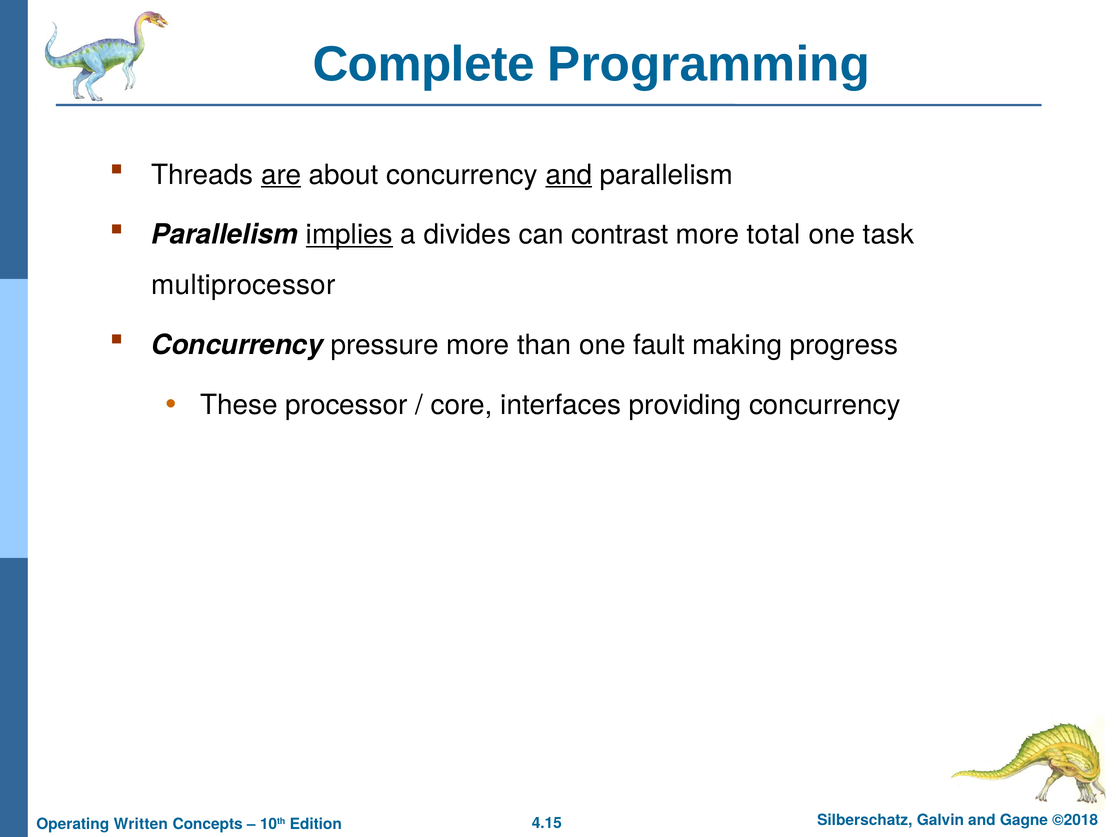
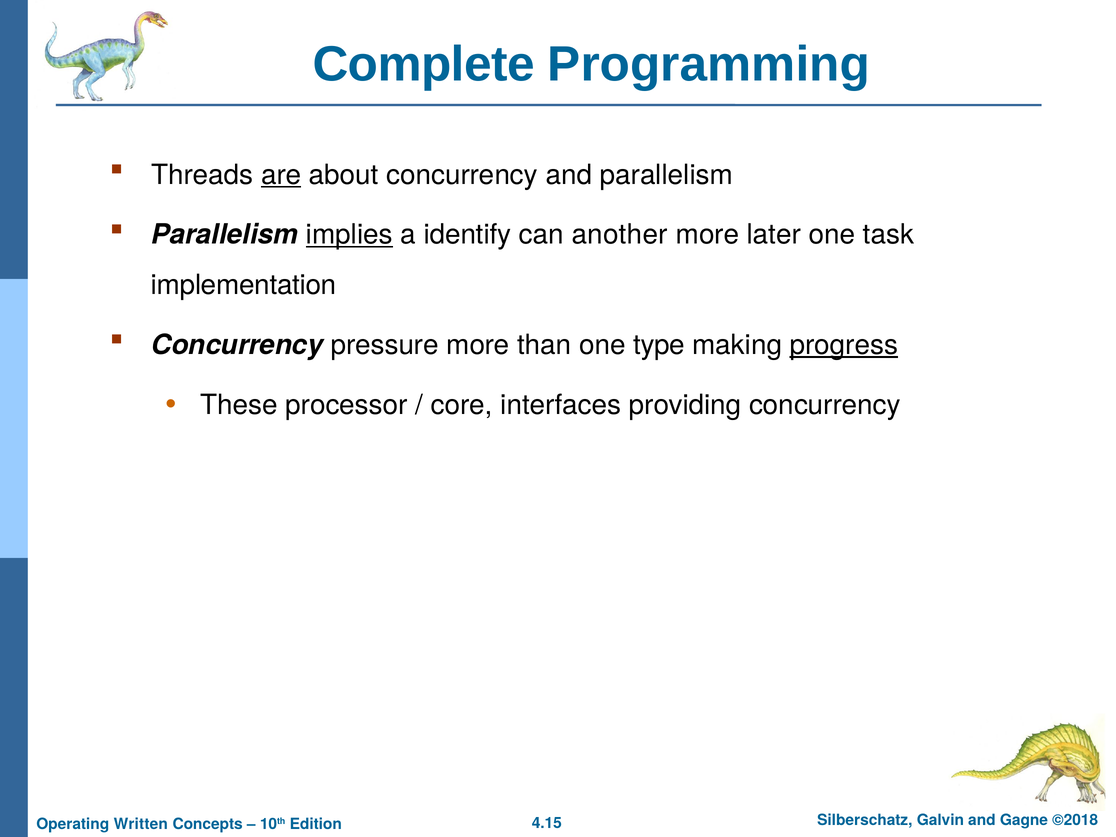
and at (569, 175) underline: present -> none
divides: divides -> identify
contrast: contrast -> another
total: total -> later
multiprocessor: multiprocessor -> implementation
fault: fault -> type
progress underline: none -> present
